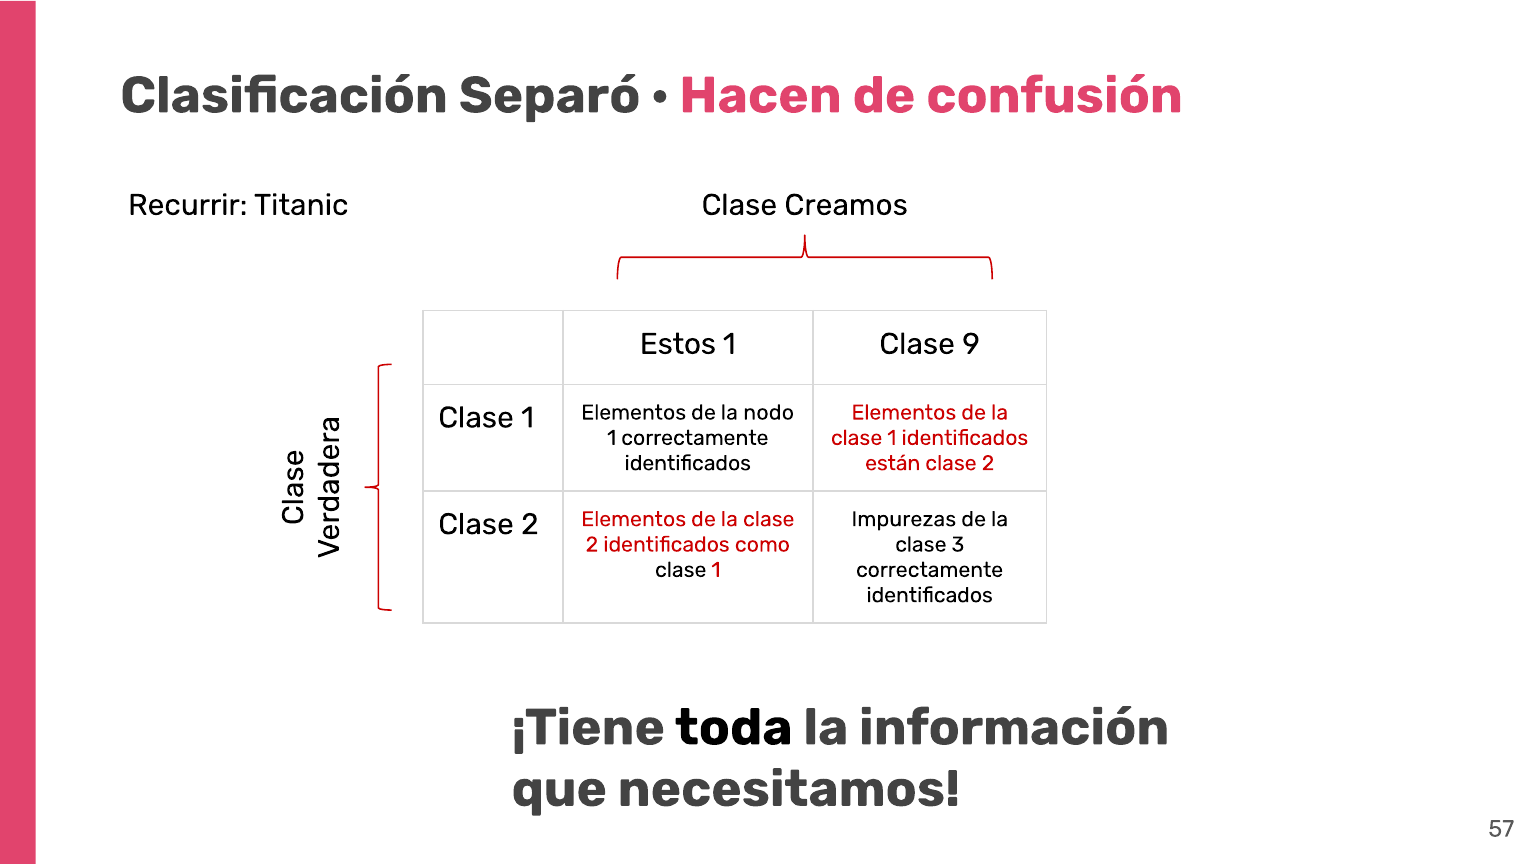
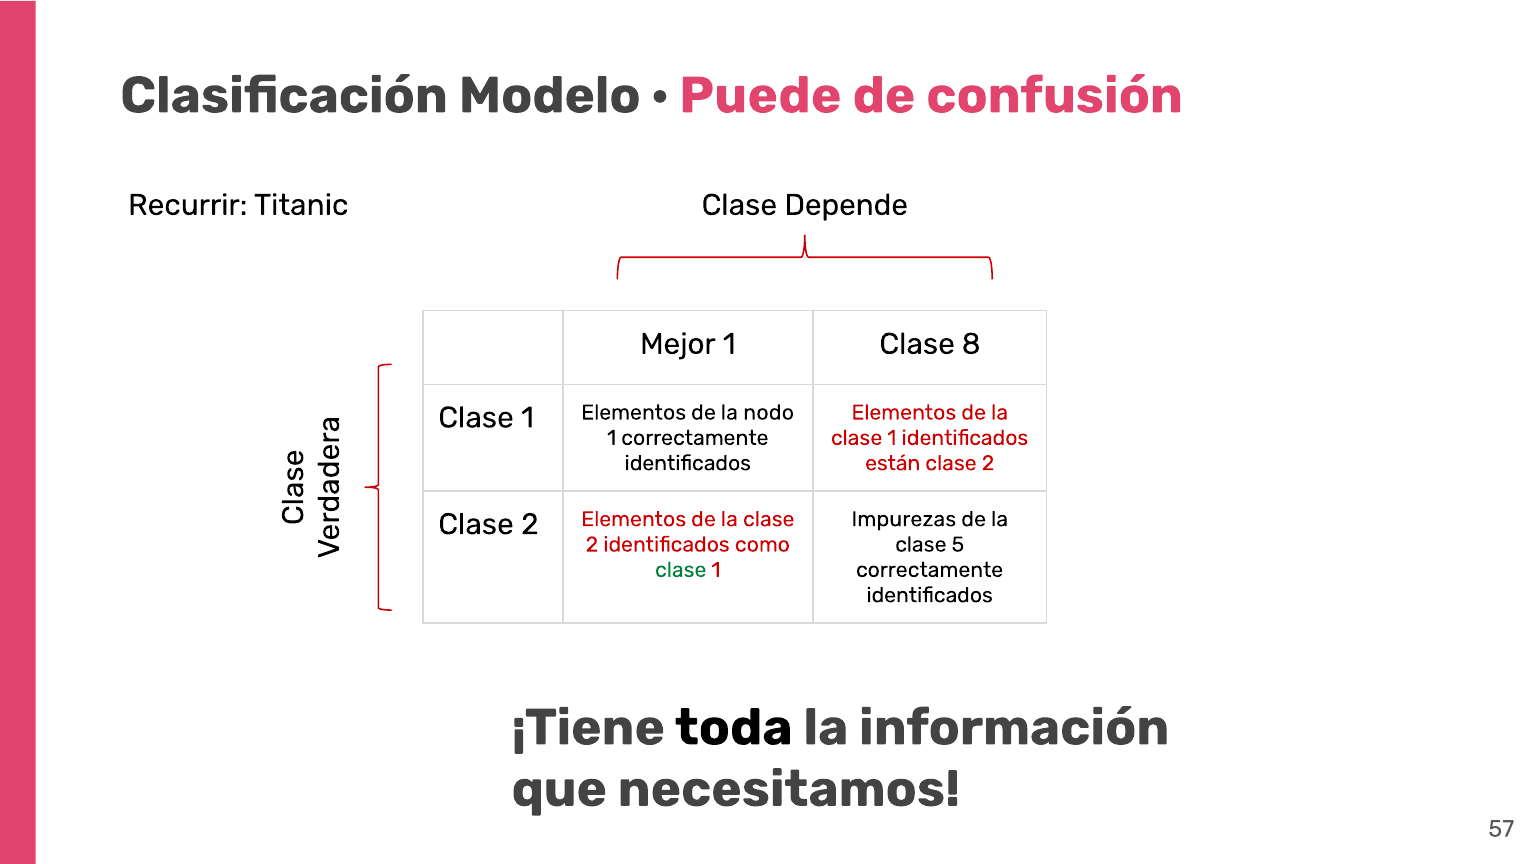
Separó: Separó -> Modelo
Hacen: Hacen -> Puede
Creamos: Creamos -> Depende
Estos: Estos -> Mejor
9: 9 -> 8
3: 3 -> 5
clase at (681, 570) colour: black -> green
